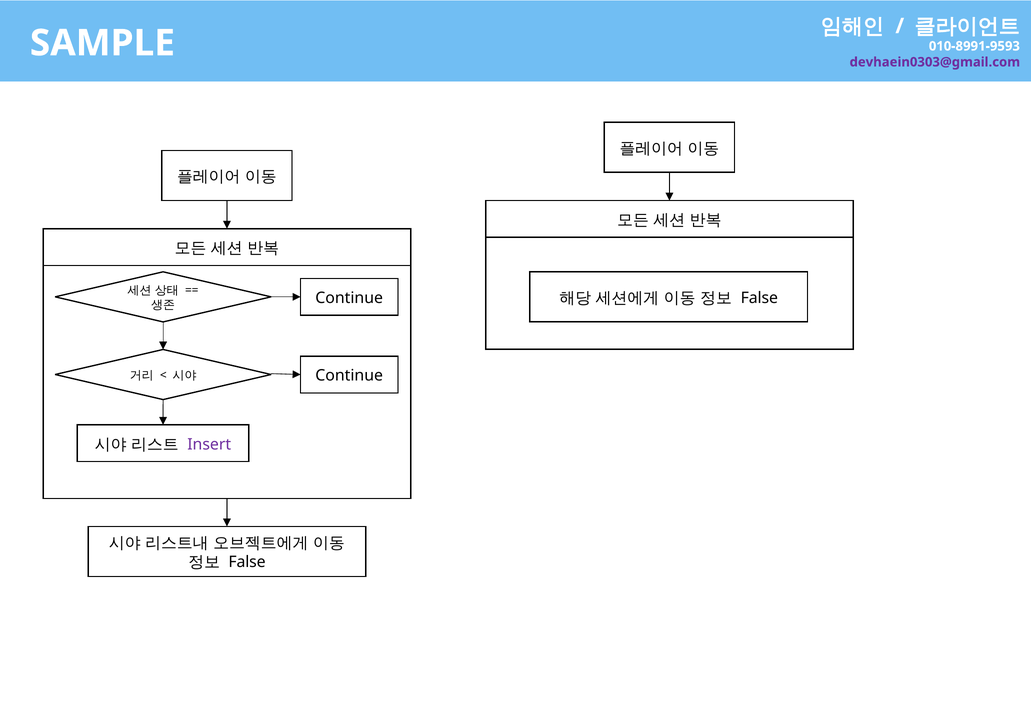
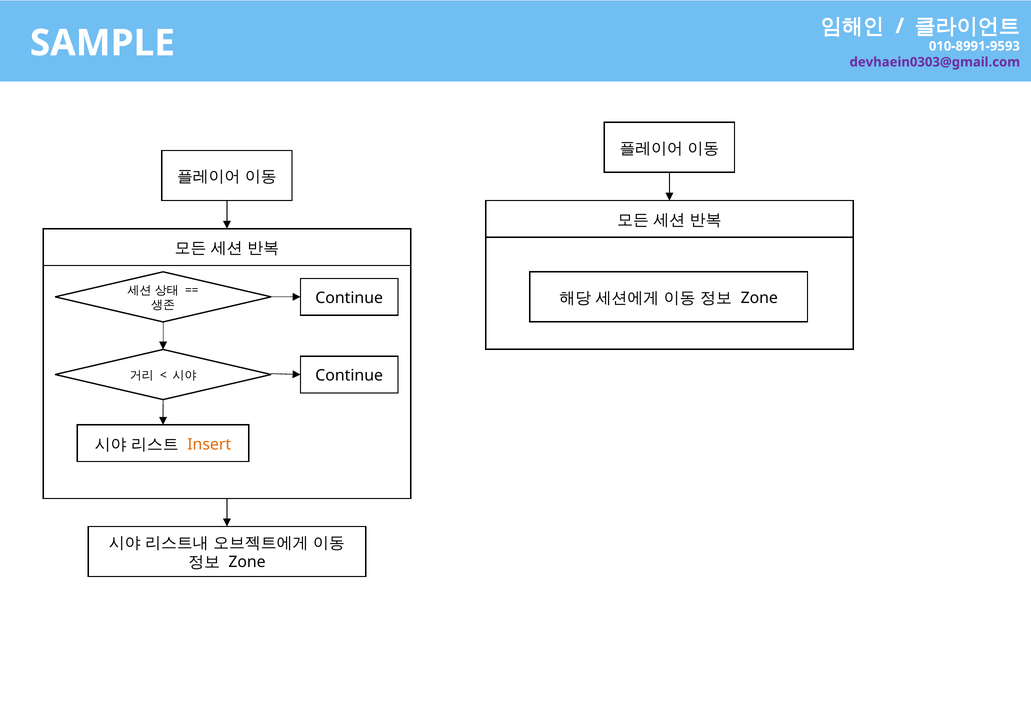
False at (759, 298): False -> Zone
Insert colour: purple -> orange
False at (247, 562): False -> Zone
